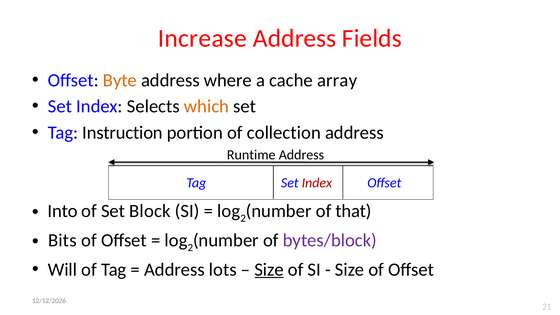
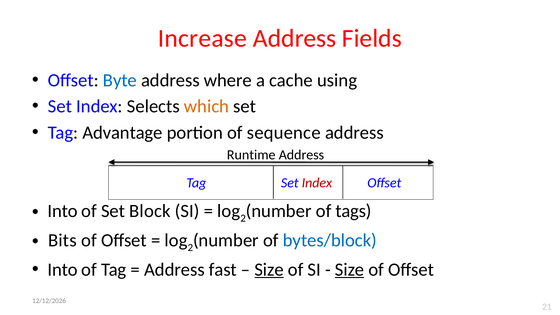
Byte colour: orange -> blue
array: array -> using
Instruction: Instruction -> Advantage
collection: collection -> sequence
that: that -> tags
bytes/block colour: purple -> blue
Will at (63, 270): Will -> Into
lots: lots -> fast
Size at (350, 270) underline: none -> present
